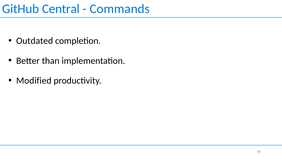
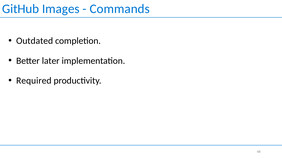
Central: Central -> Images
than: than -> later
Modified: Modified -> Required
